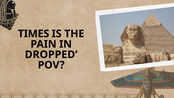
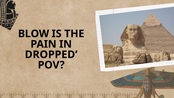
TIMES: TIMES -> BLOW
